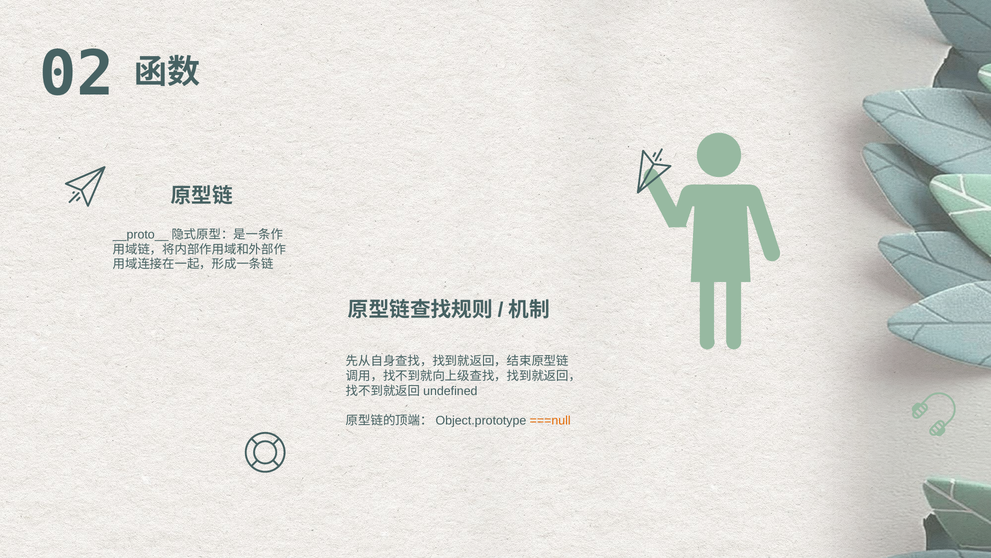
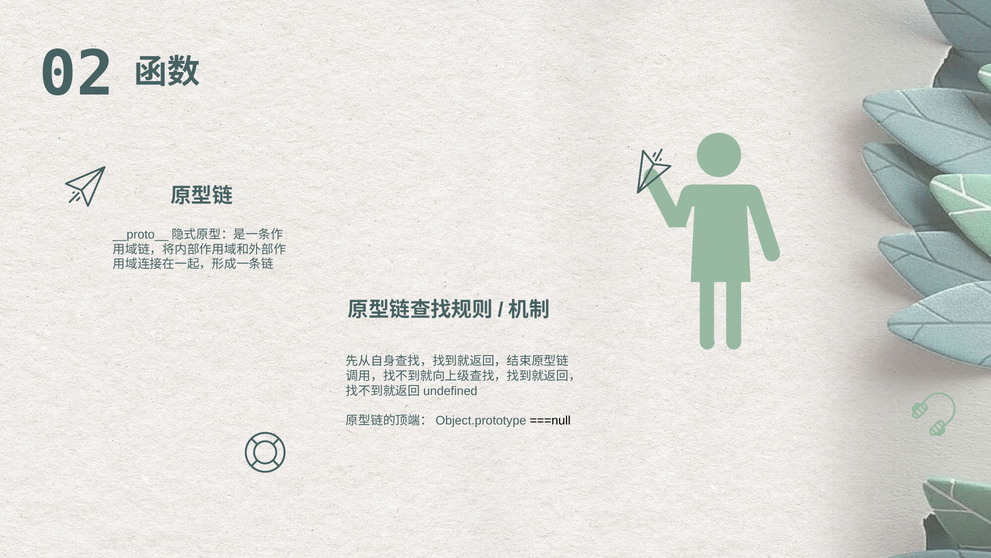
===null colour: orange -> black
